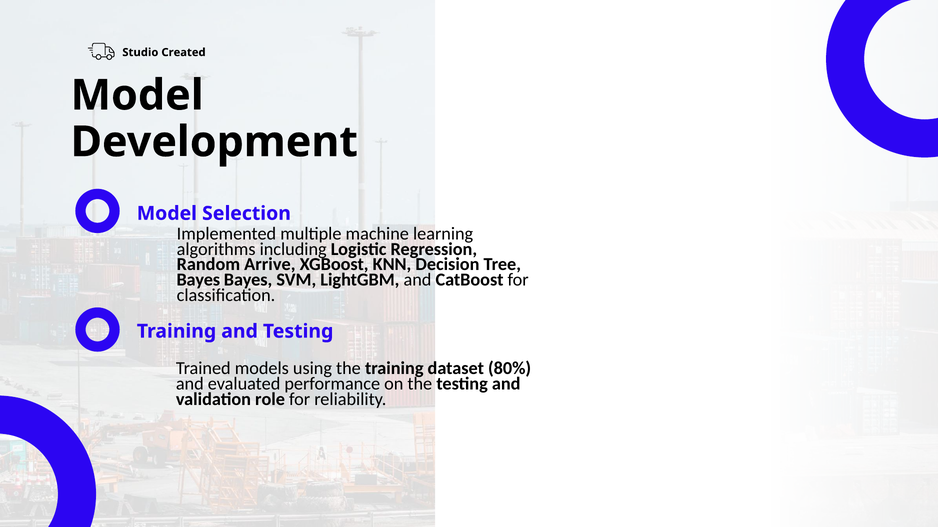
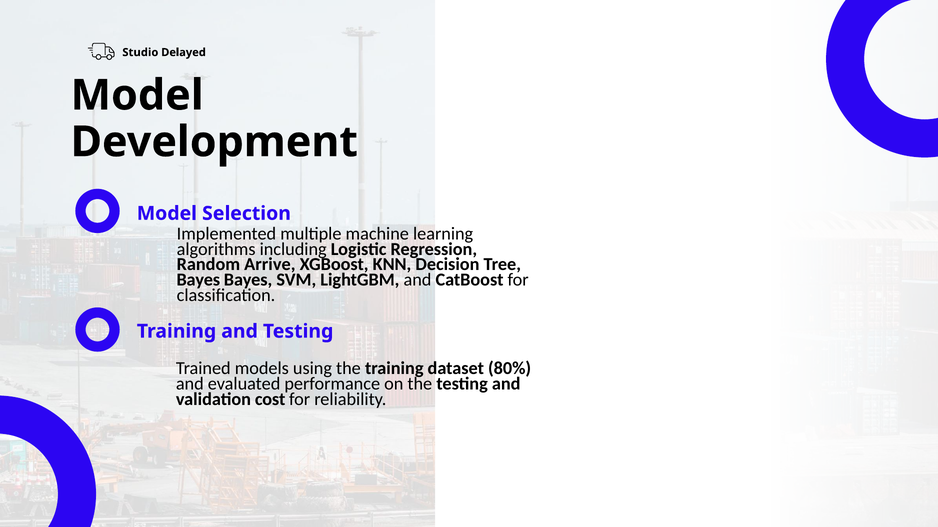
Created: Created -> Delayed
role: role -> cost
